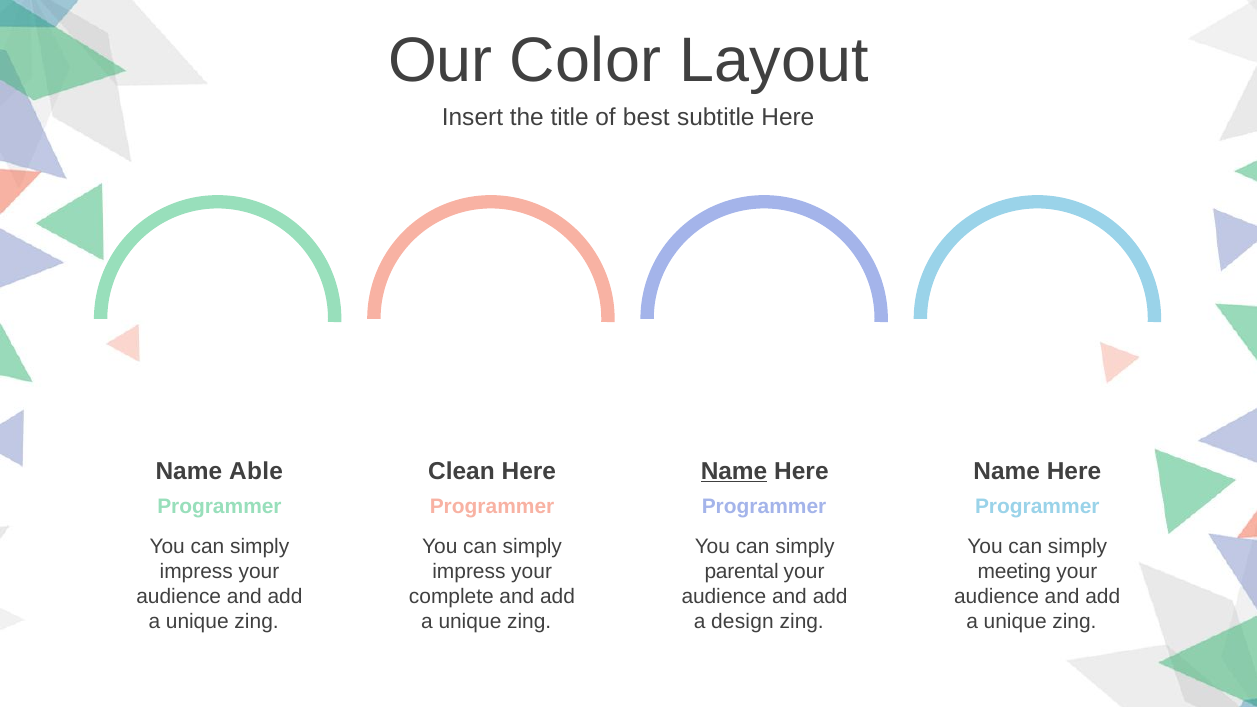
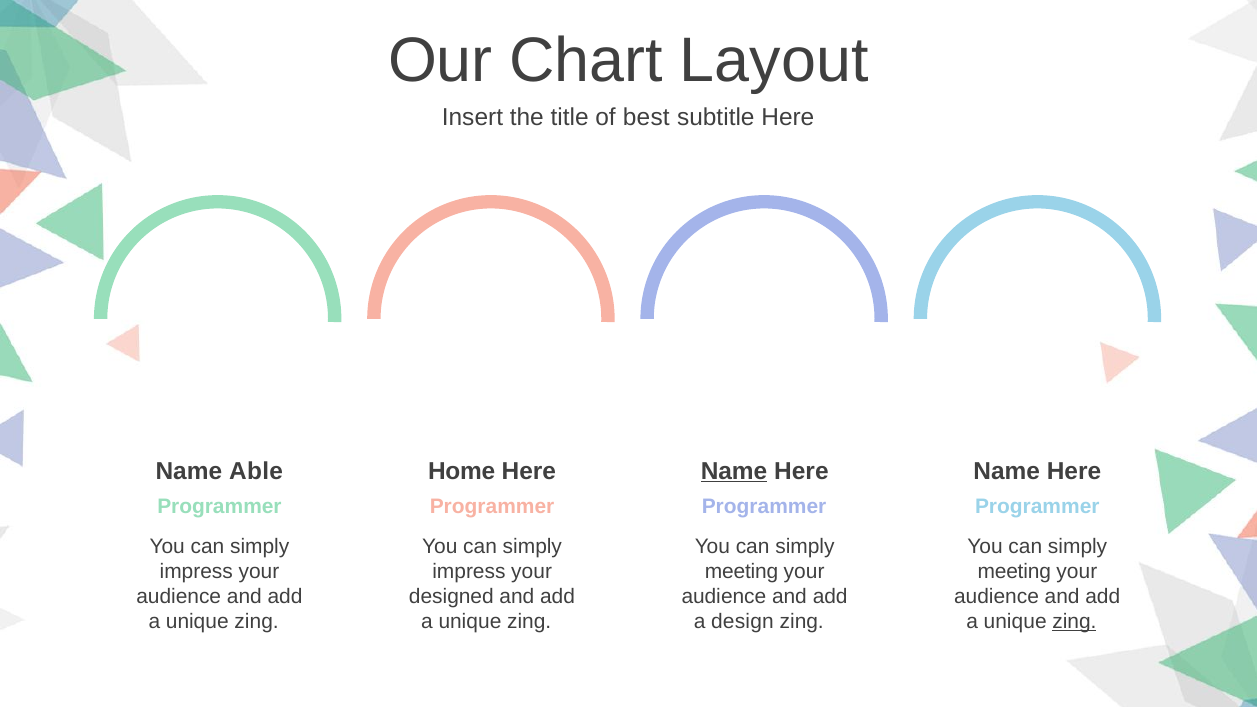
Color: Color -> Chart
Clean: Clean -> Home
parental at (742, 571): parental -> meeting
complete: complete -> designed
zing at (1074, 622) underline: none -> present
